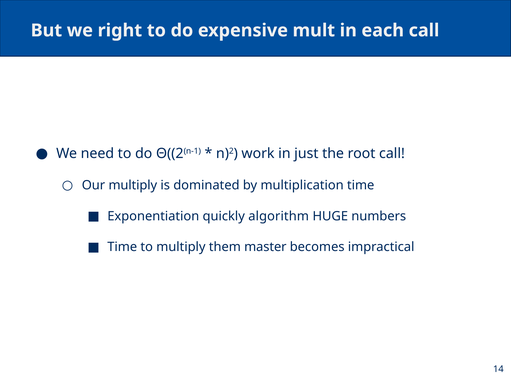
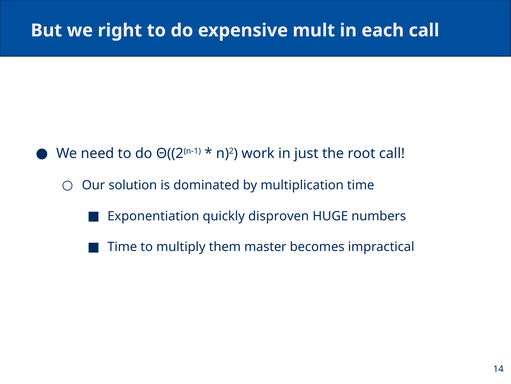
Our multiply: multiply -> solution
algorithm: algorithm -> disproven
